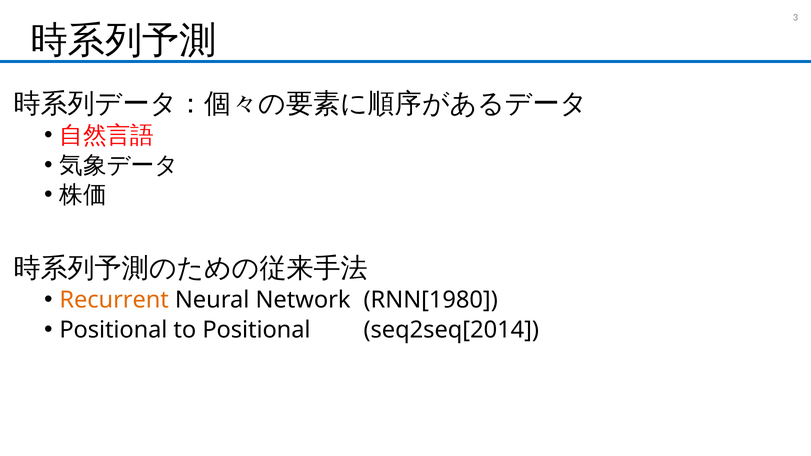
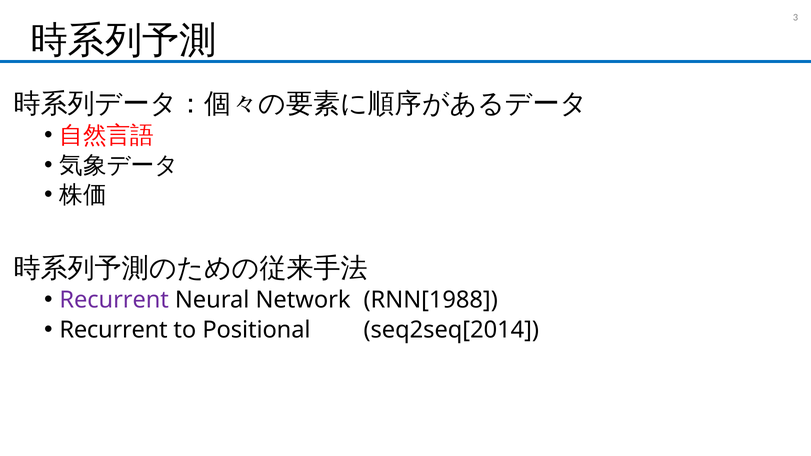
Recurrent at (114, 300) colour: orange -> purple
RNN[1980: RNN[1980 -> RNN[1988
Positional at (113, 330): Positional -> Recurrent
